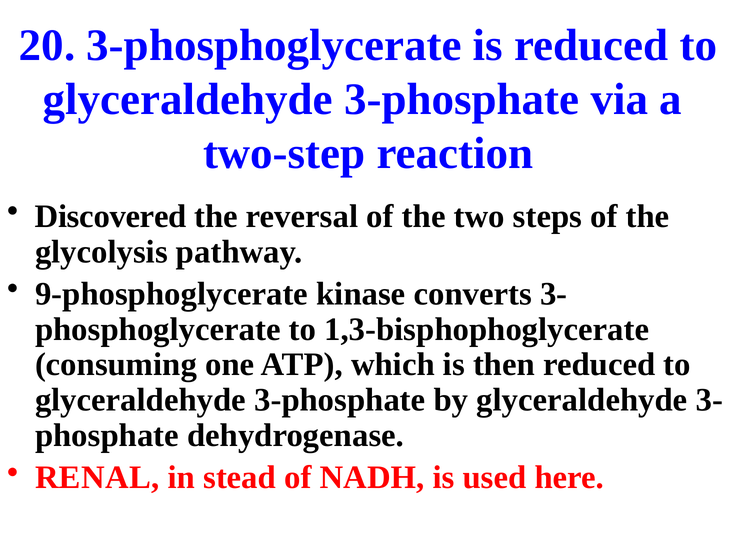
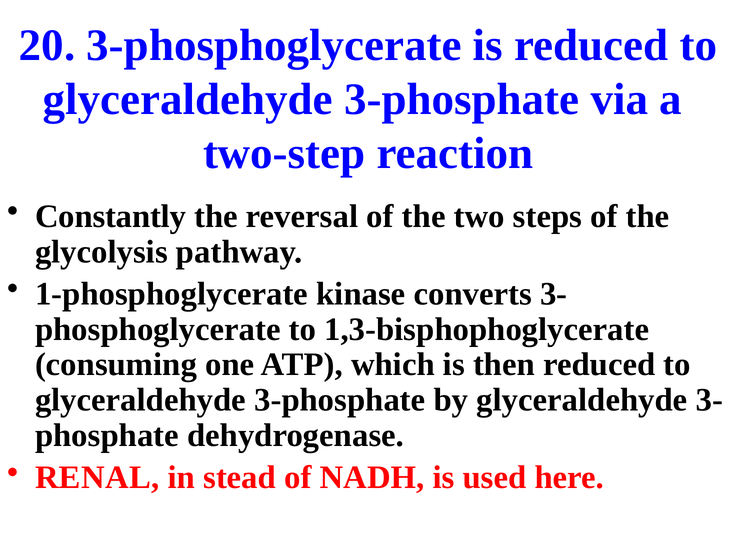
Discovered: Discovered -> Constantly
9-phosphoglycerate: 9-phosphoglycerate -> 1-phosphoglycerate
